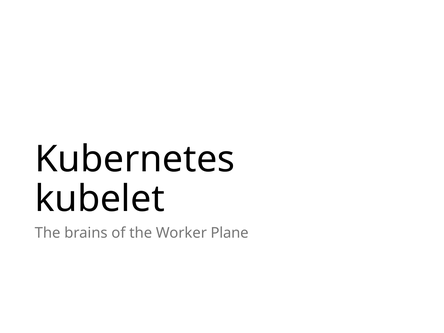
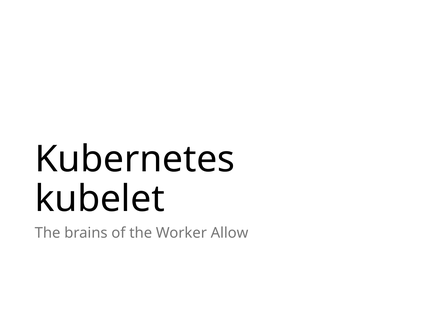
Plane: Plane -> Allow
